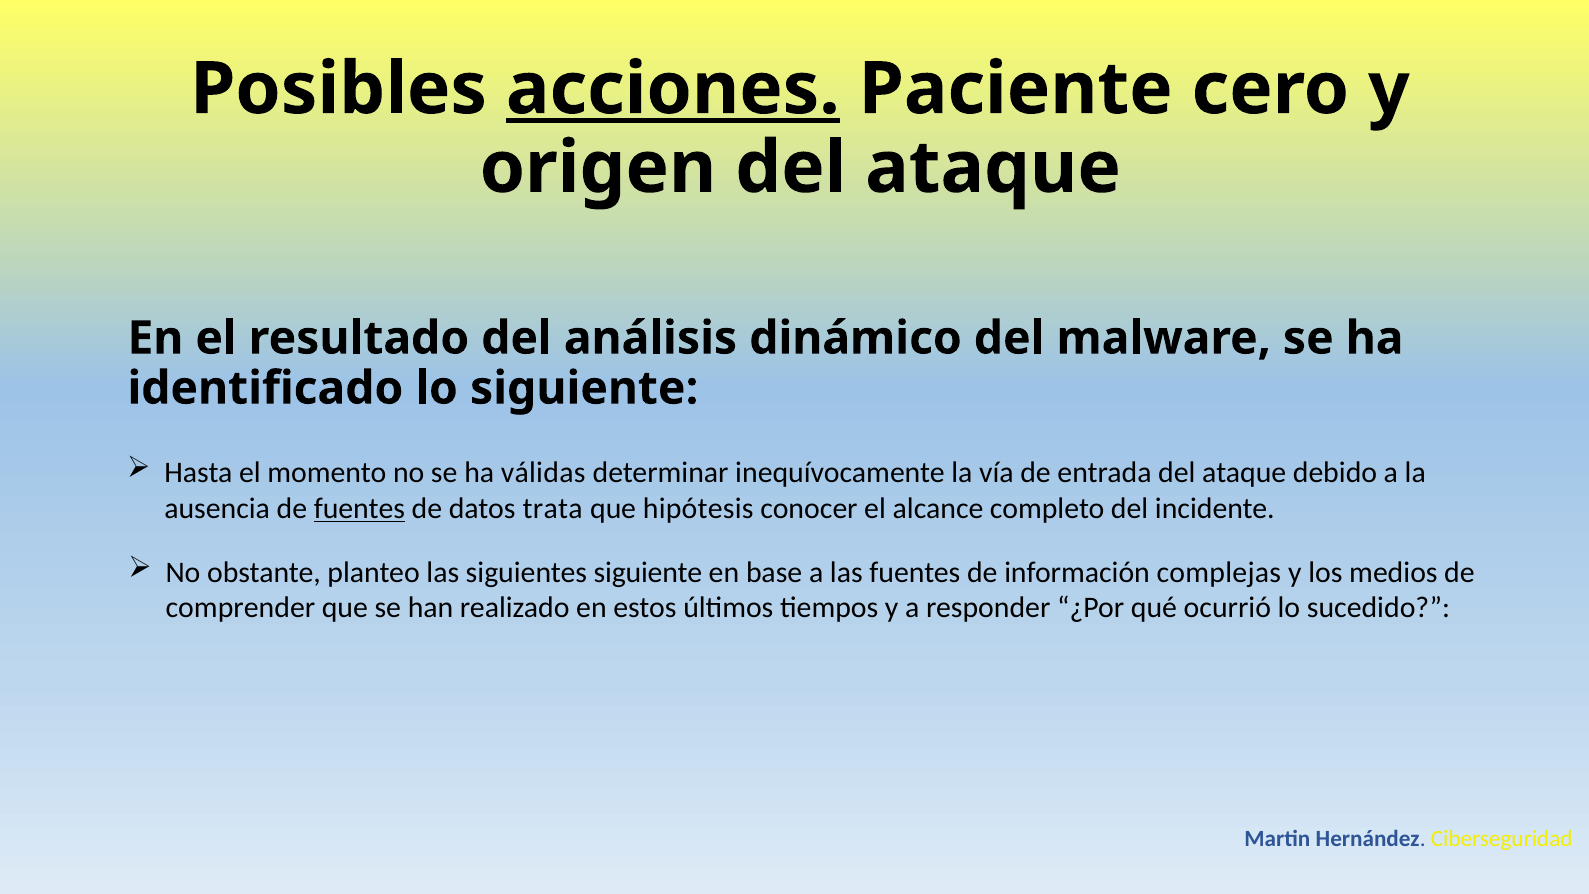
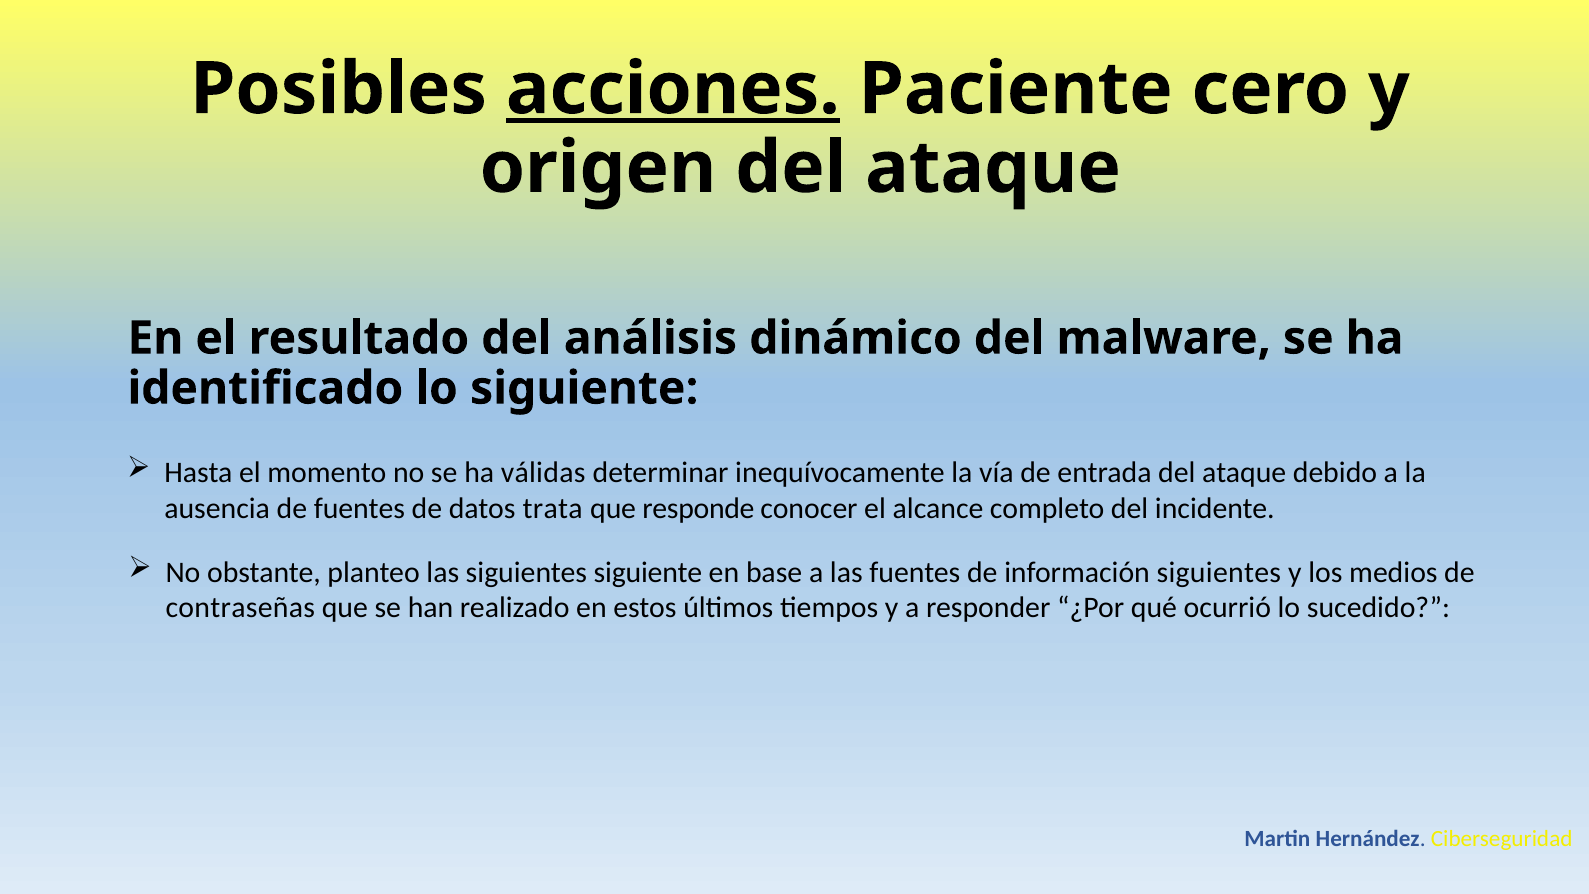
fuentes at (359, 509) underline: present -> none
hipótesis: hipótesis -> responde
información complejas: complejas -> siguientes
comprender: comprender -> contraseñas
